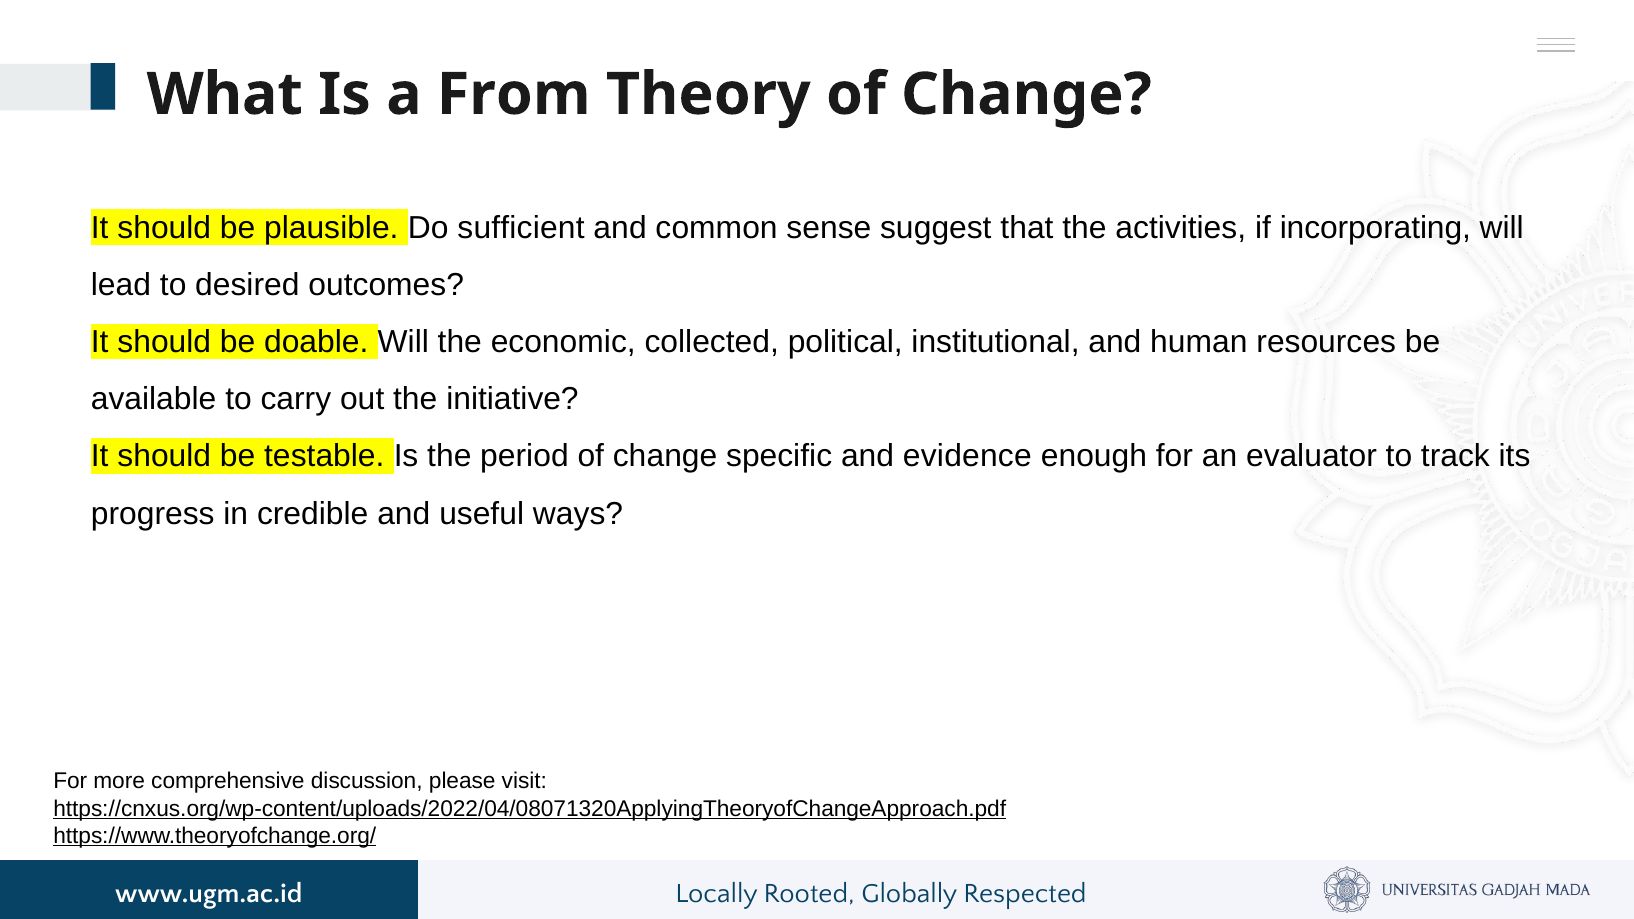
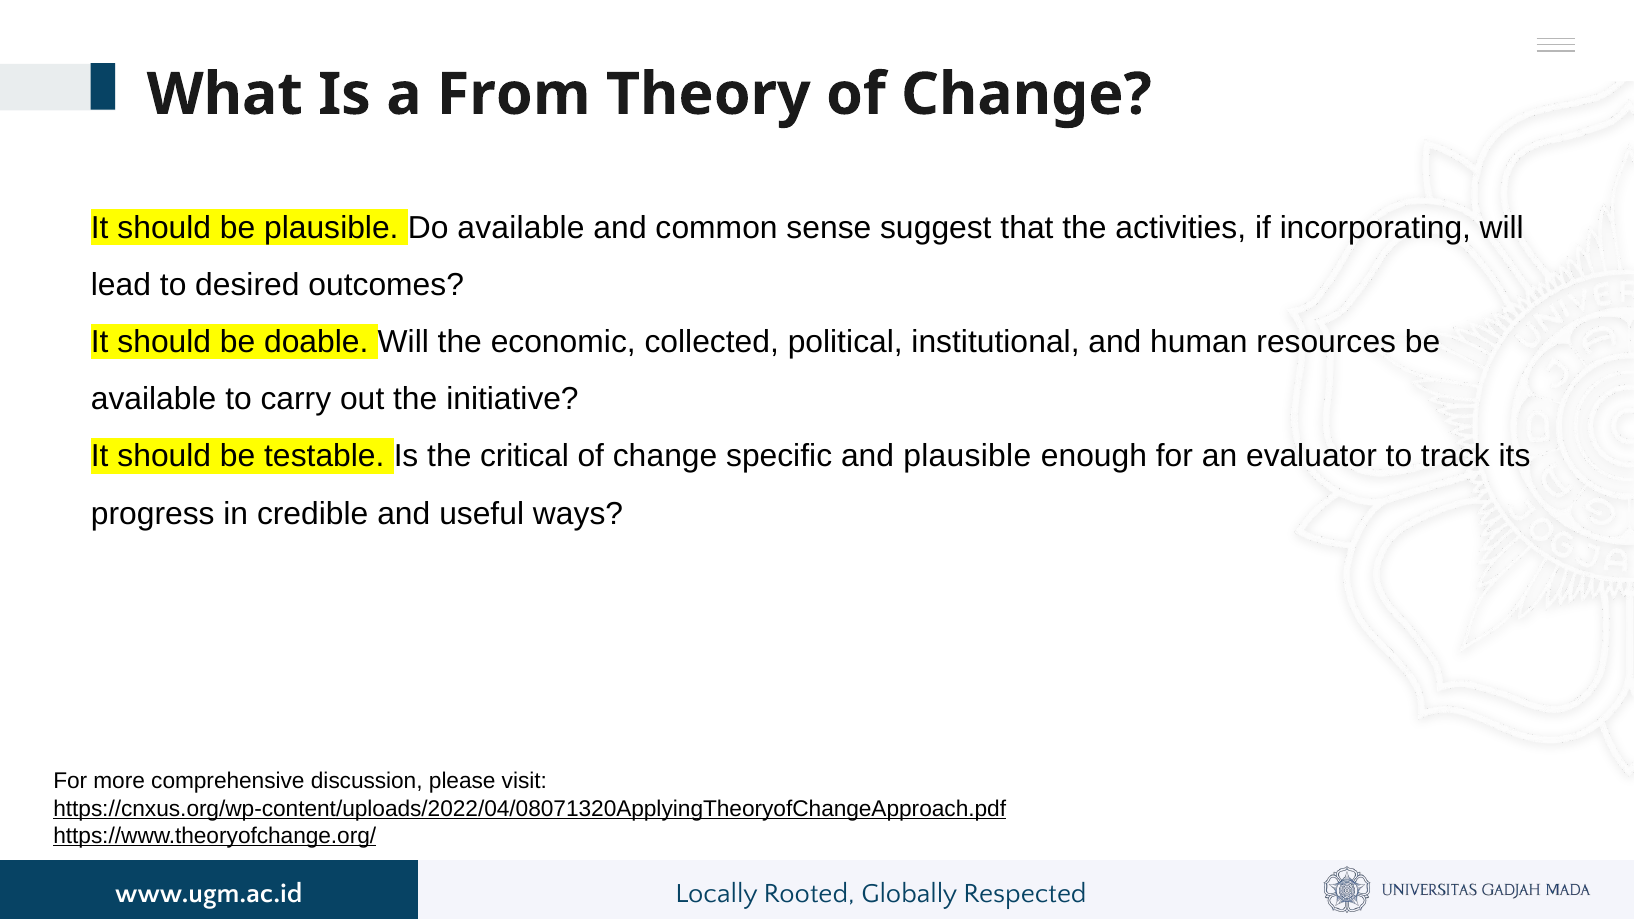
Do sufficient: sufficient -> available
period: period -> critical
and evidence: evidence -> plausible
